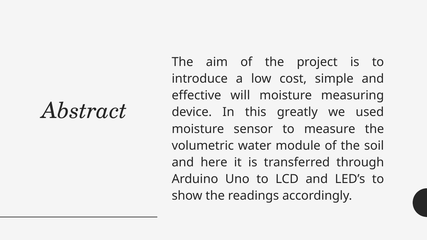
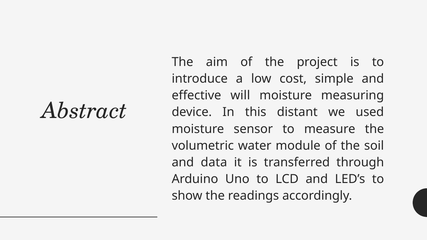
greatly: greatly -> distant
here: here -> data
